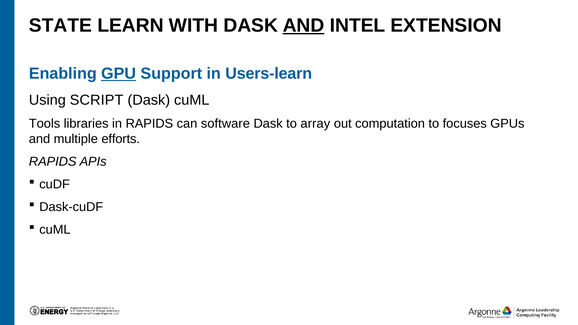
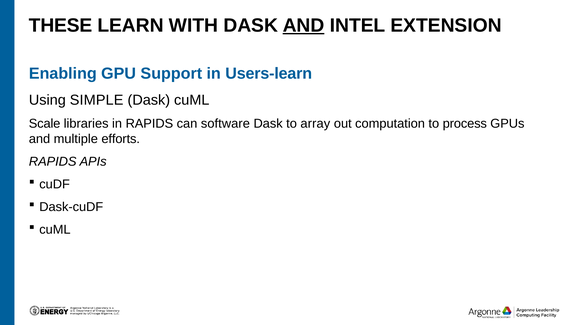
STATE: STATE -> THESE
GPU underline: present -> none
SCRIPT: SCRIPT -> SIMPLE
Tools: Tools -> Scale
focuses: focuses -> process
